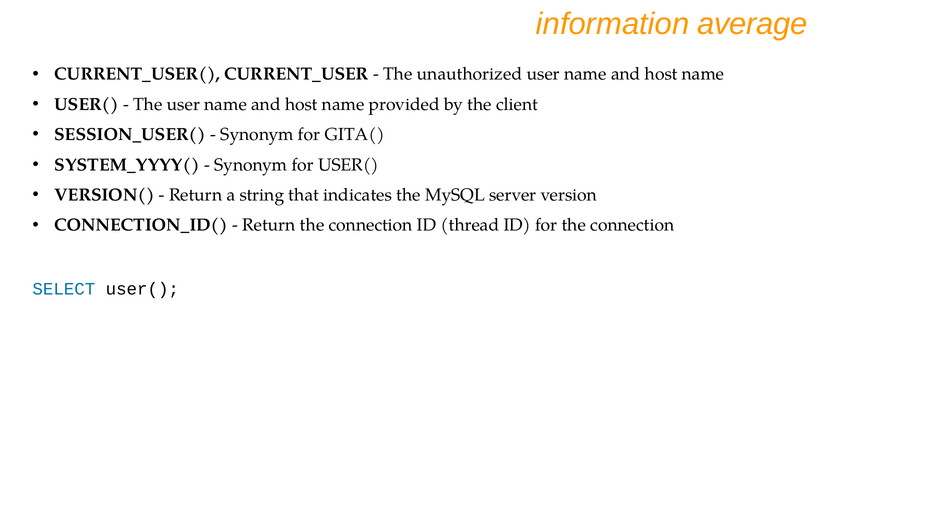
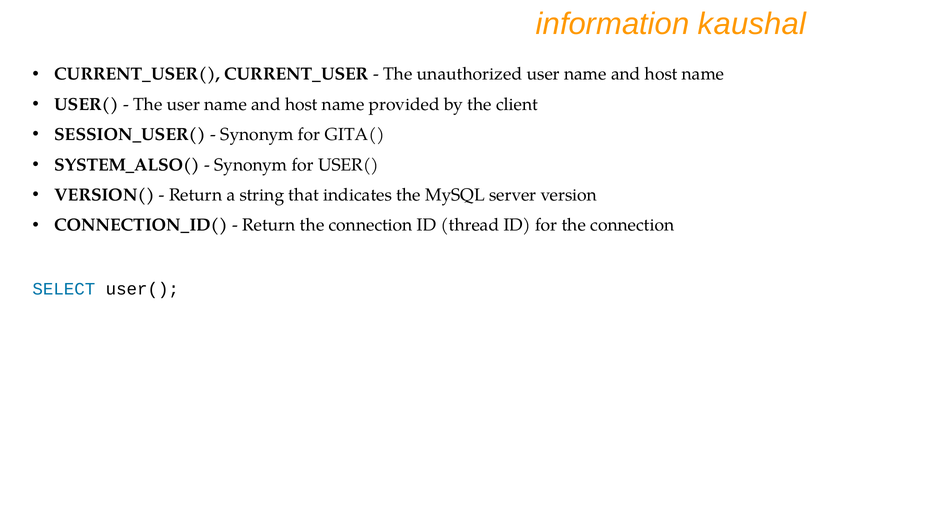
average: average -> kaushal
SYSTEM_YYYY(: SYSTEM_YYYY( -> SYSTEM_ALSO(
